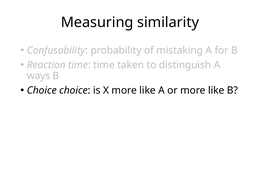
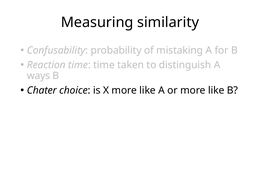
Choice at (42, 90): Choice -> Chater
